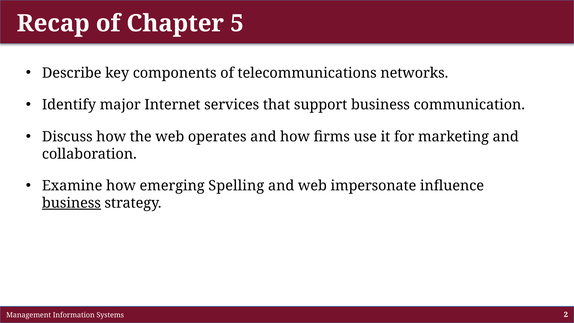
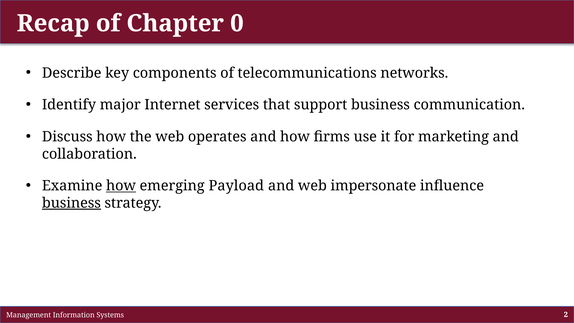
5: 5 -> 0
how at (121, 186) underline: none -> present
Spelling: Spelling -> Payload
